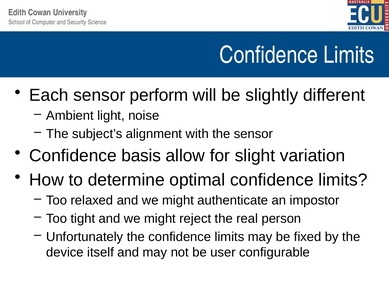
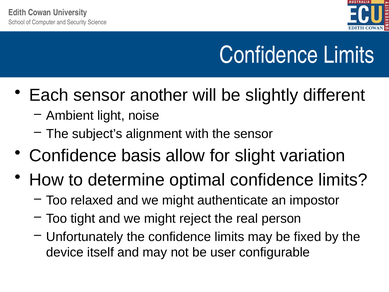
perform: perform -> another
